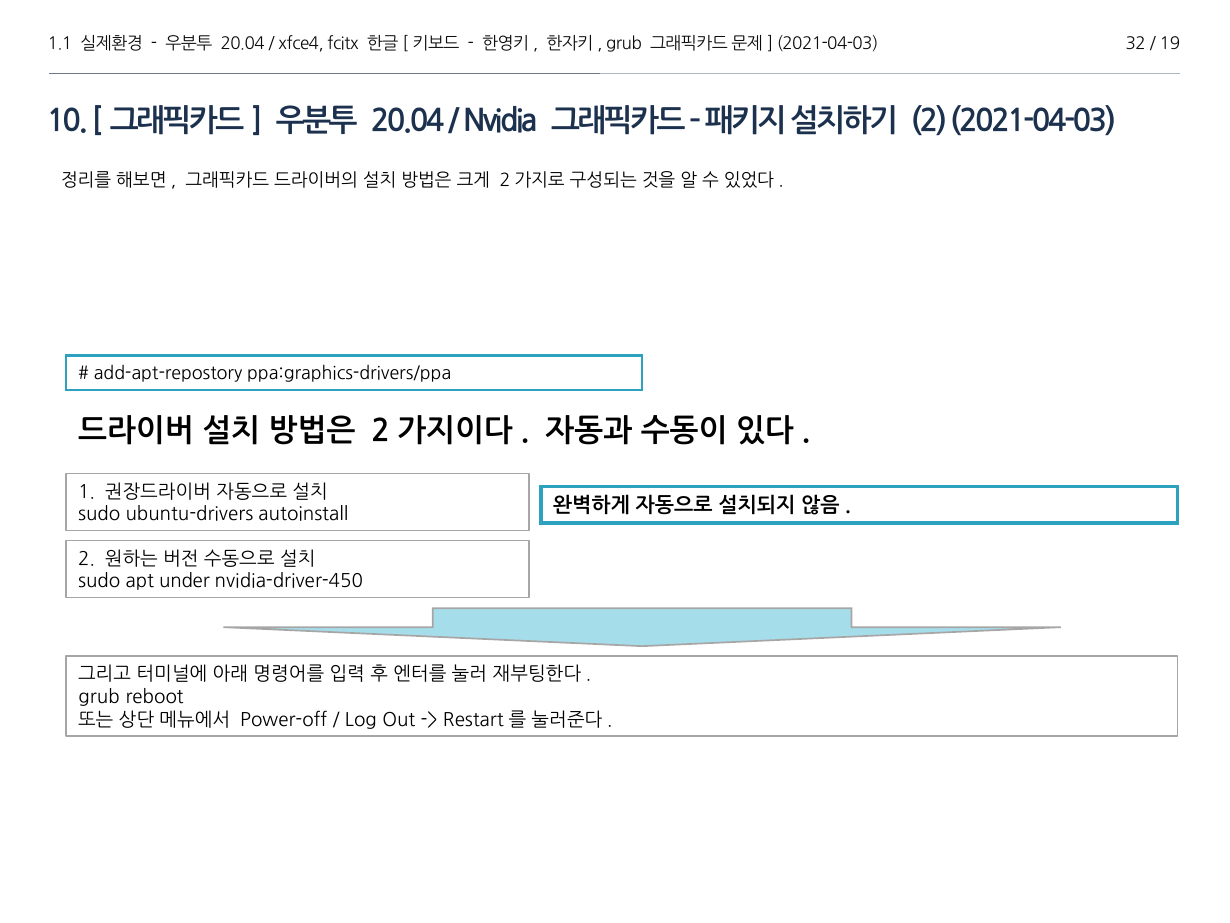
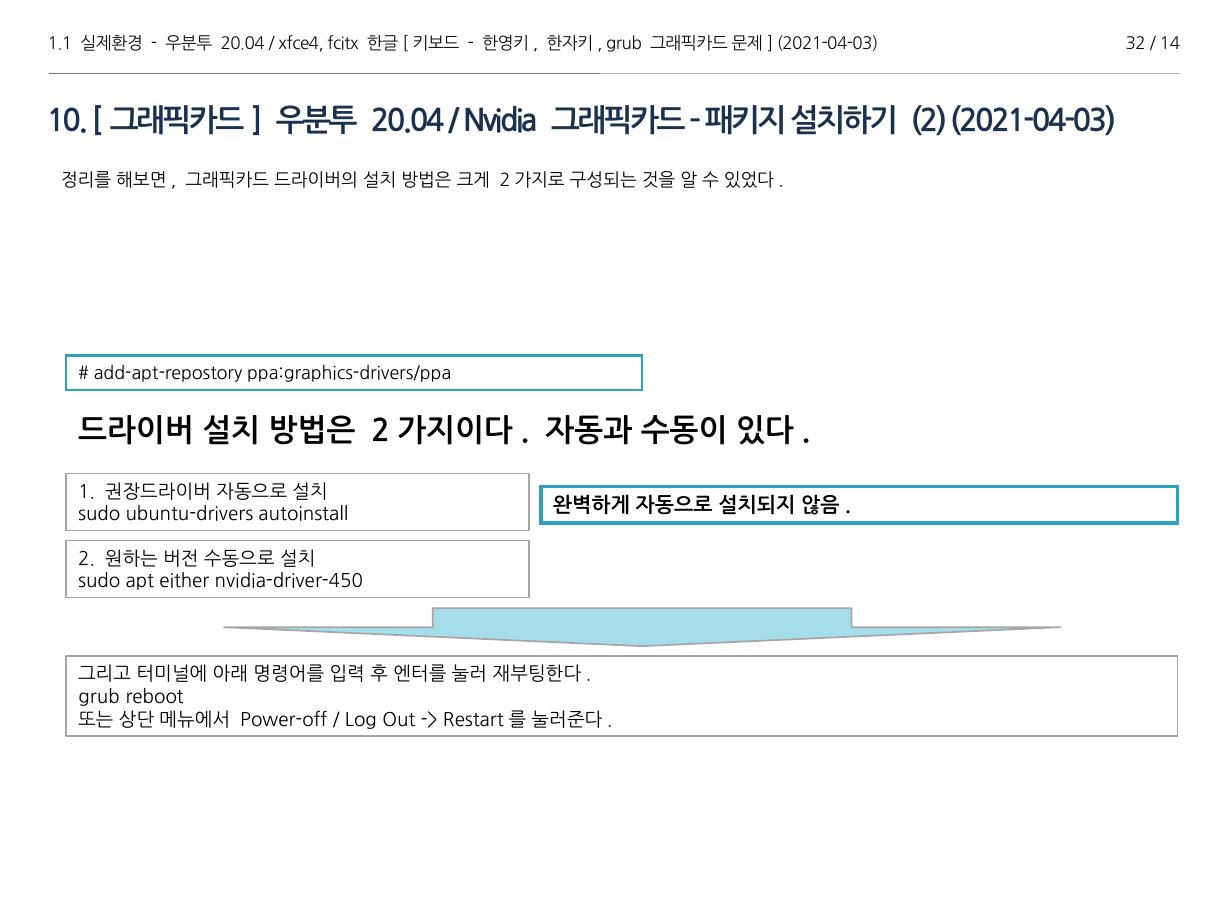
19: 19 -> 14
under: under -> either
